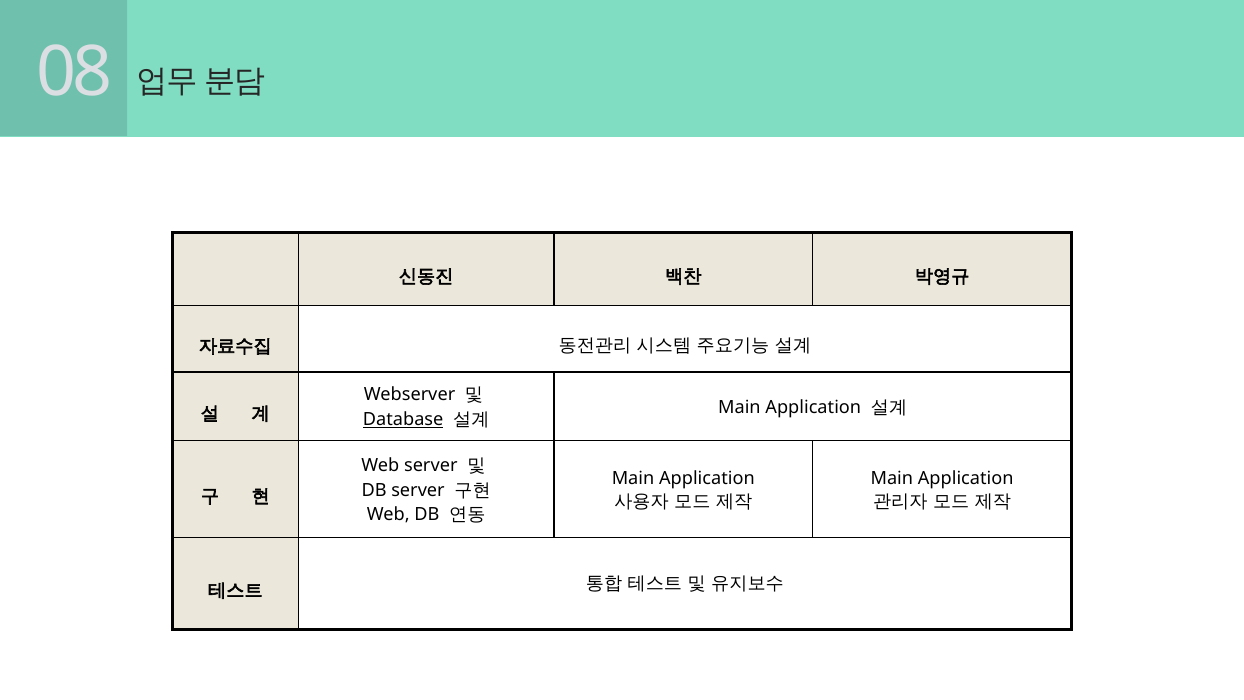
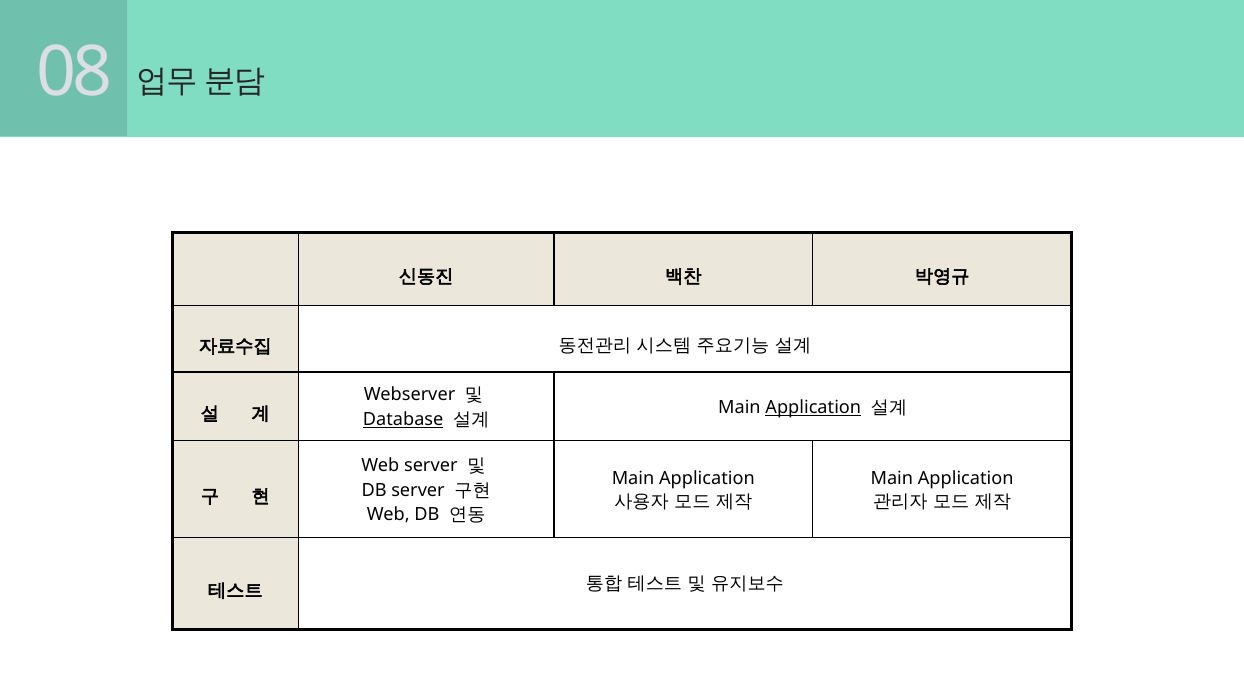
Application at (813, 407) underline: none -> present
